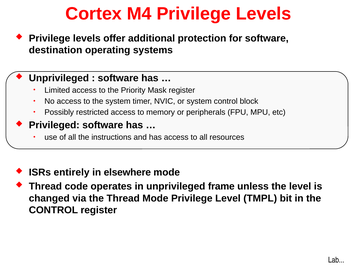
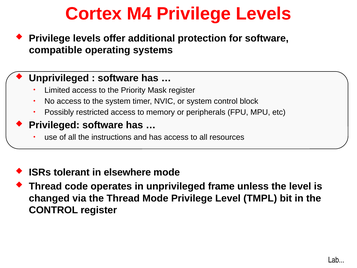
destination: destination -> compatible
entirely: entirely -> tolerant
